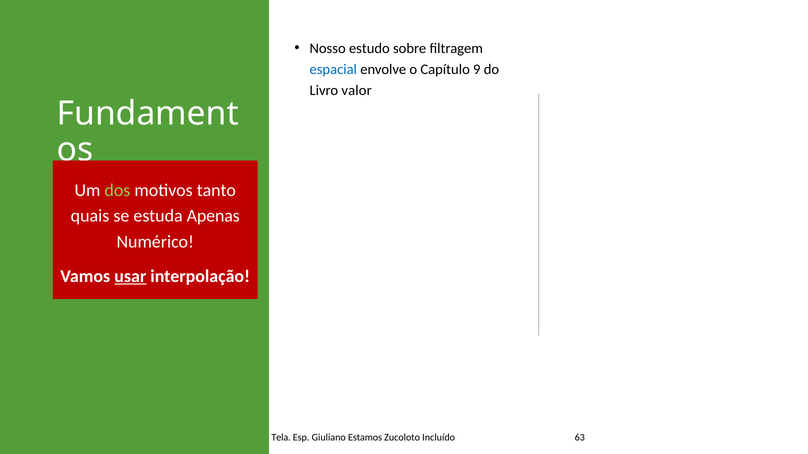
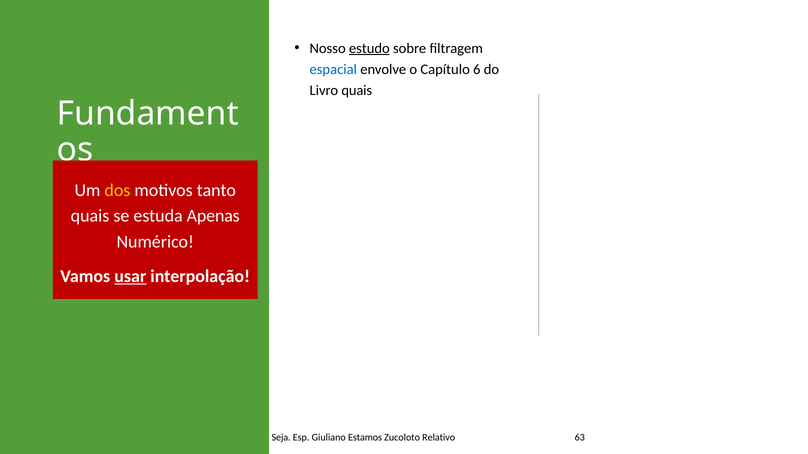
estudo underline: none -> present
9: 9 -> 6
Livro valor: valor -> quais
dos colour: light green -> yellow
Tela: Tela -> Seja
Incluído: Incluído -> Relativo
